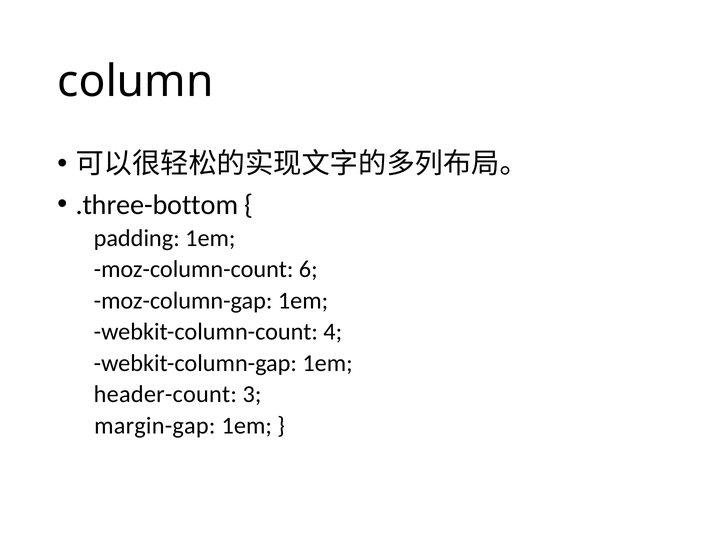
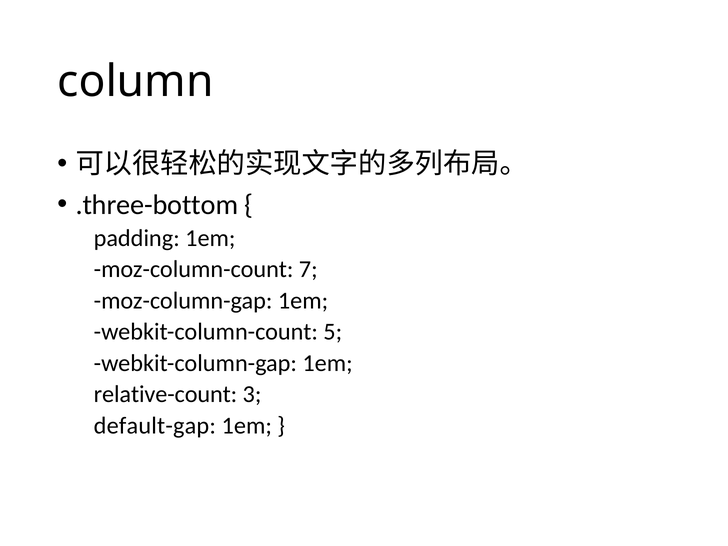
6: 6 -> 7
4: 4 -> 5
header-count: header-count -> relative-count
margin-gap: margin-gap -> default-gap
